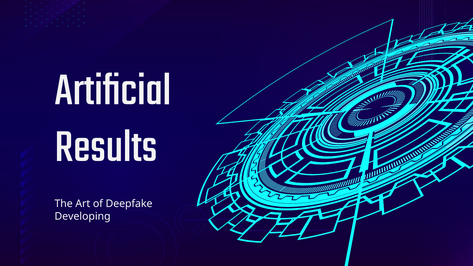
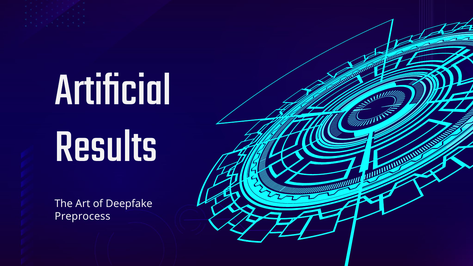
Developing: Developing -> Preprocess
